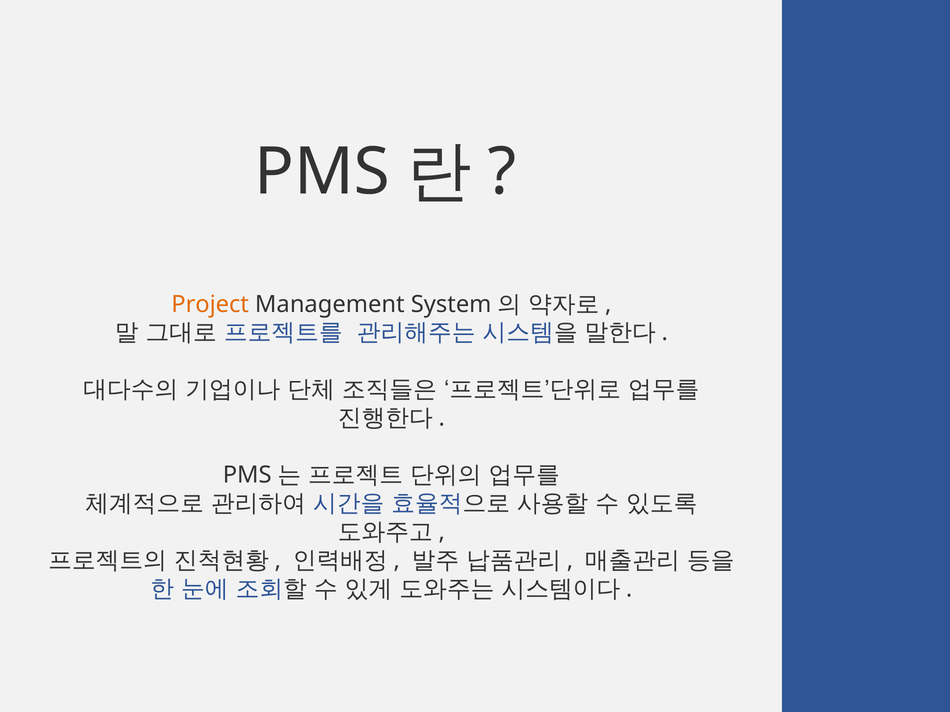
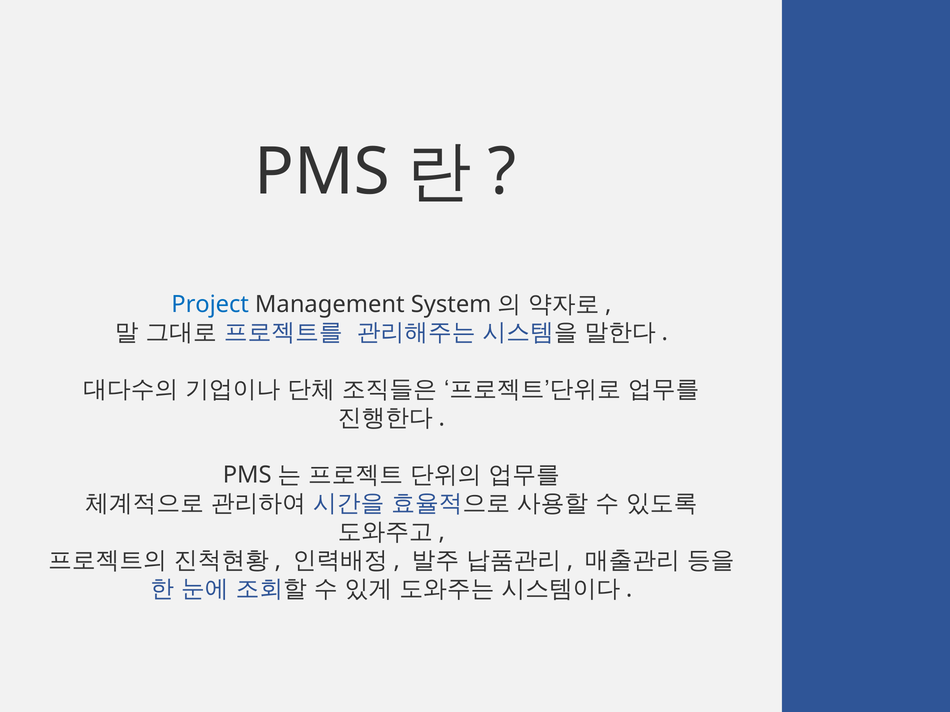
Project colour: orange -> blue
